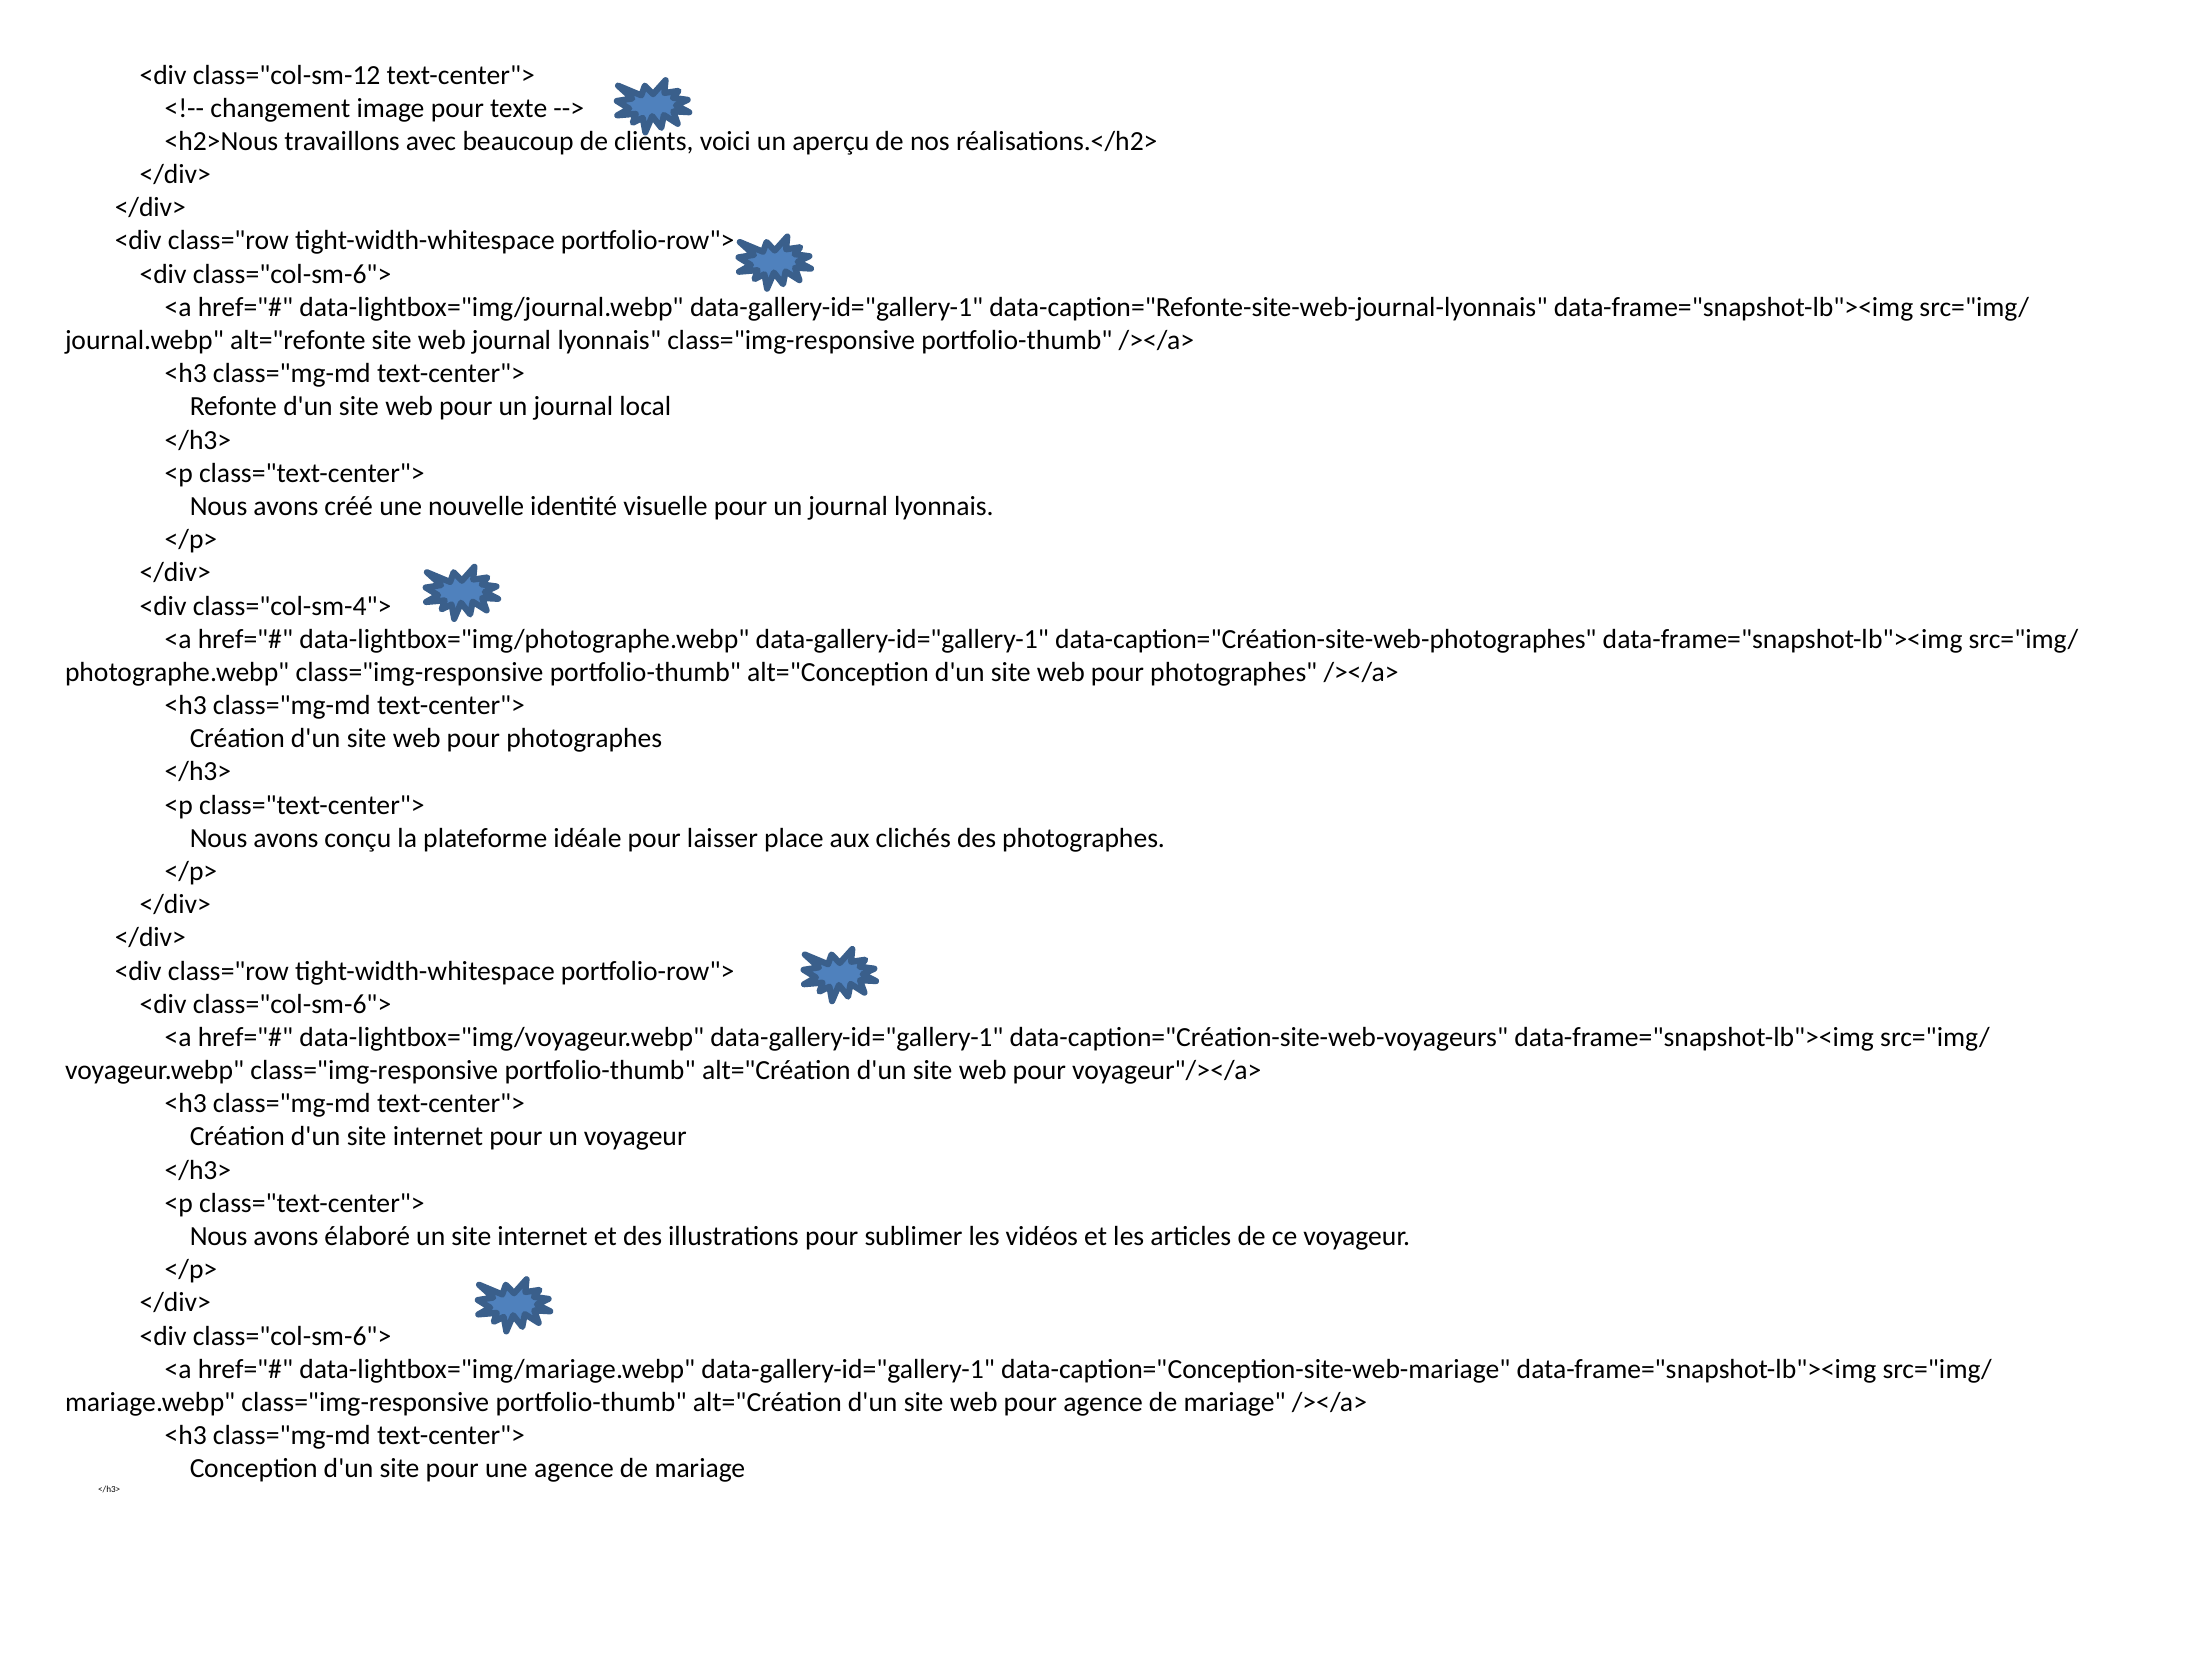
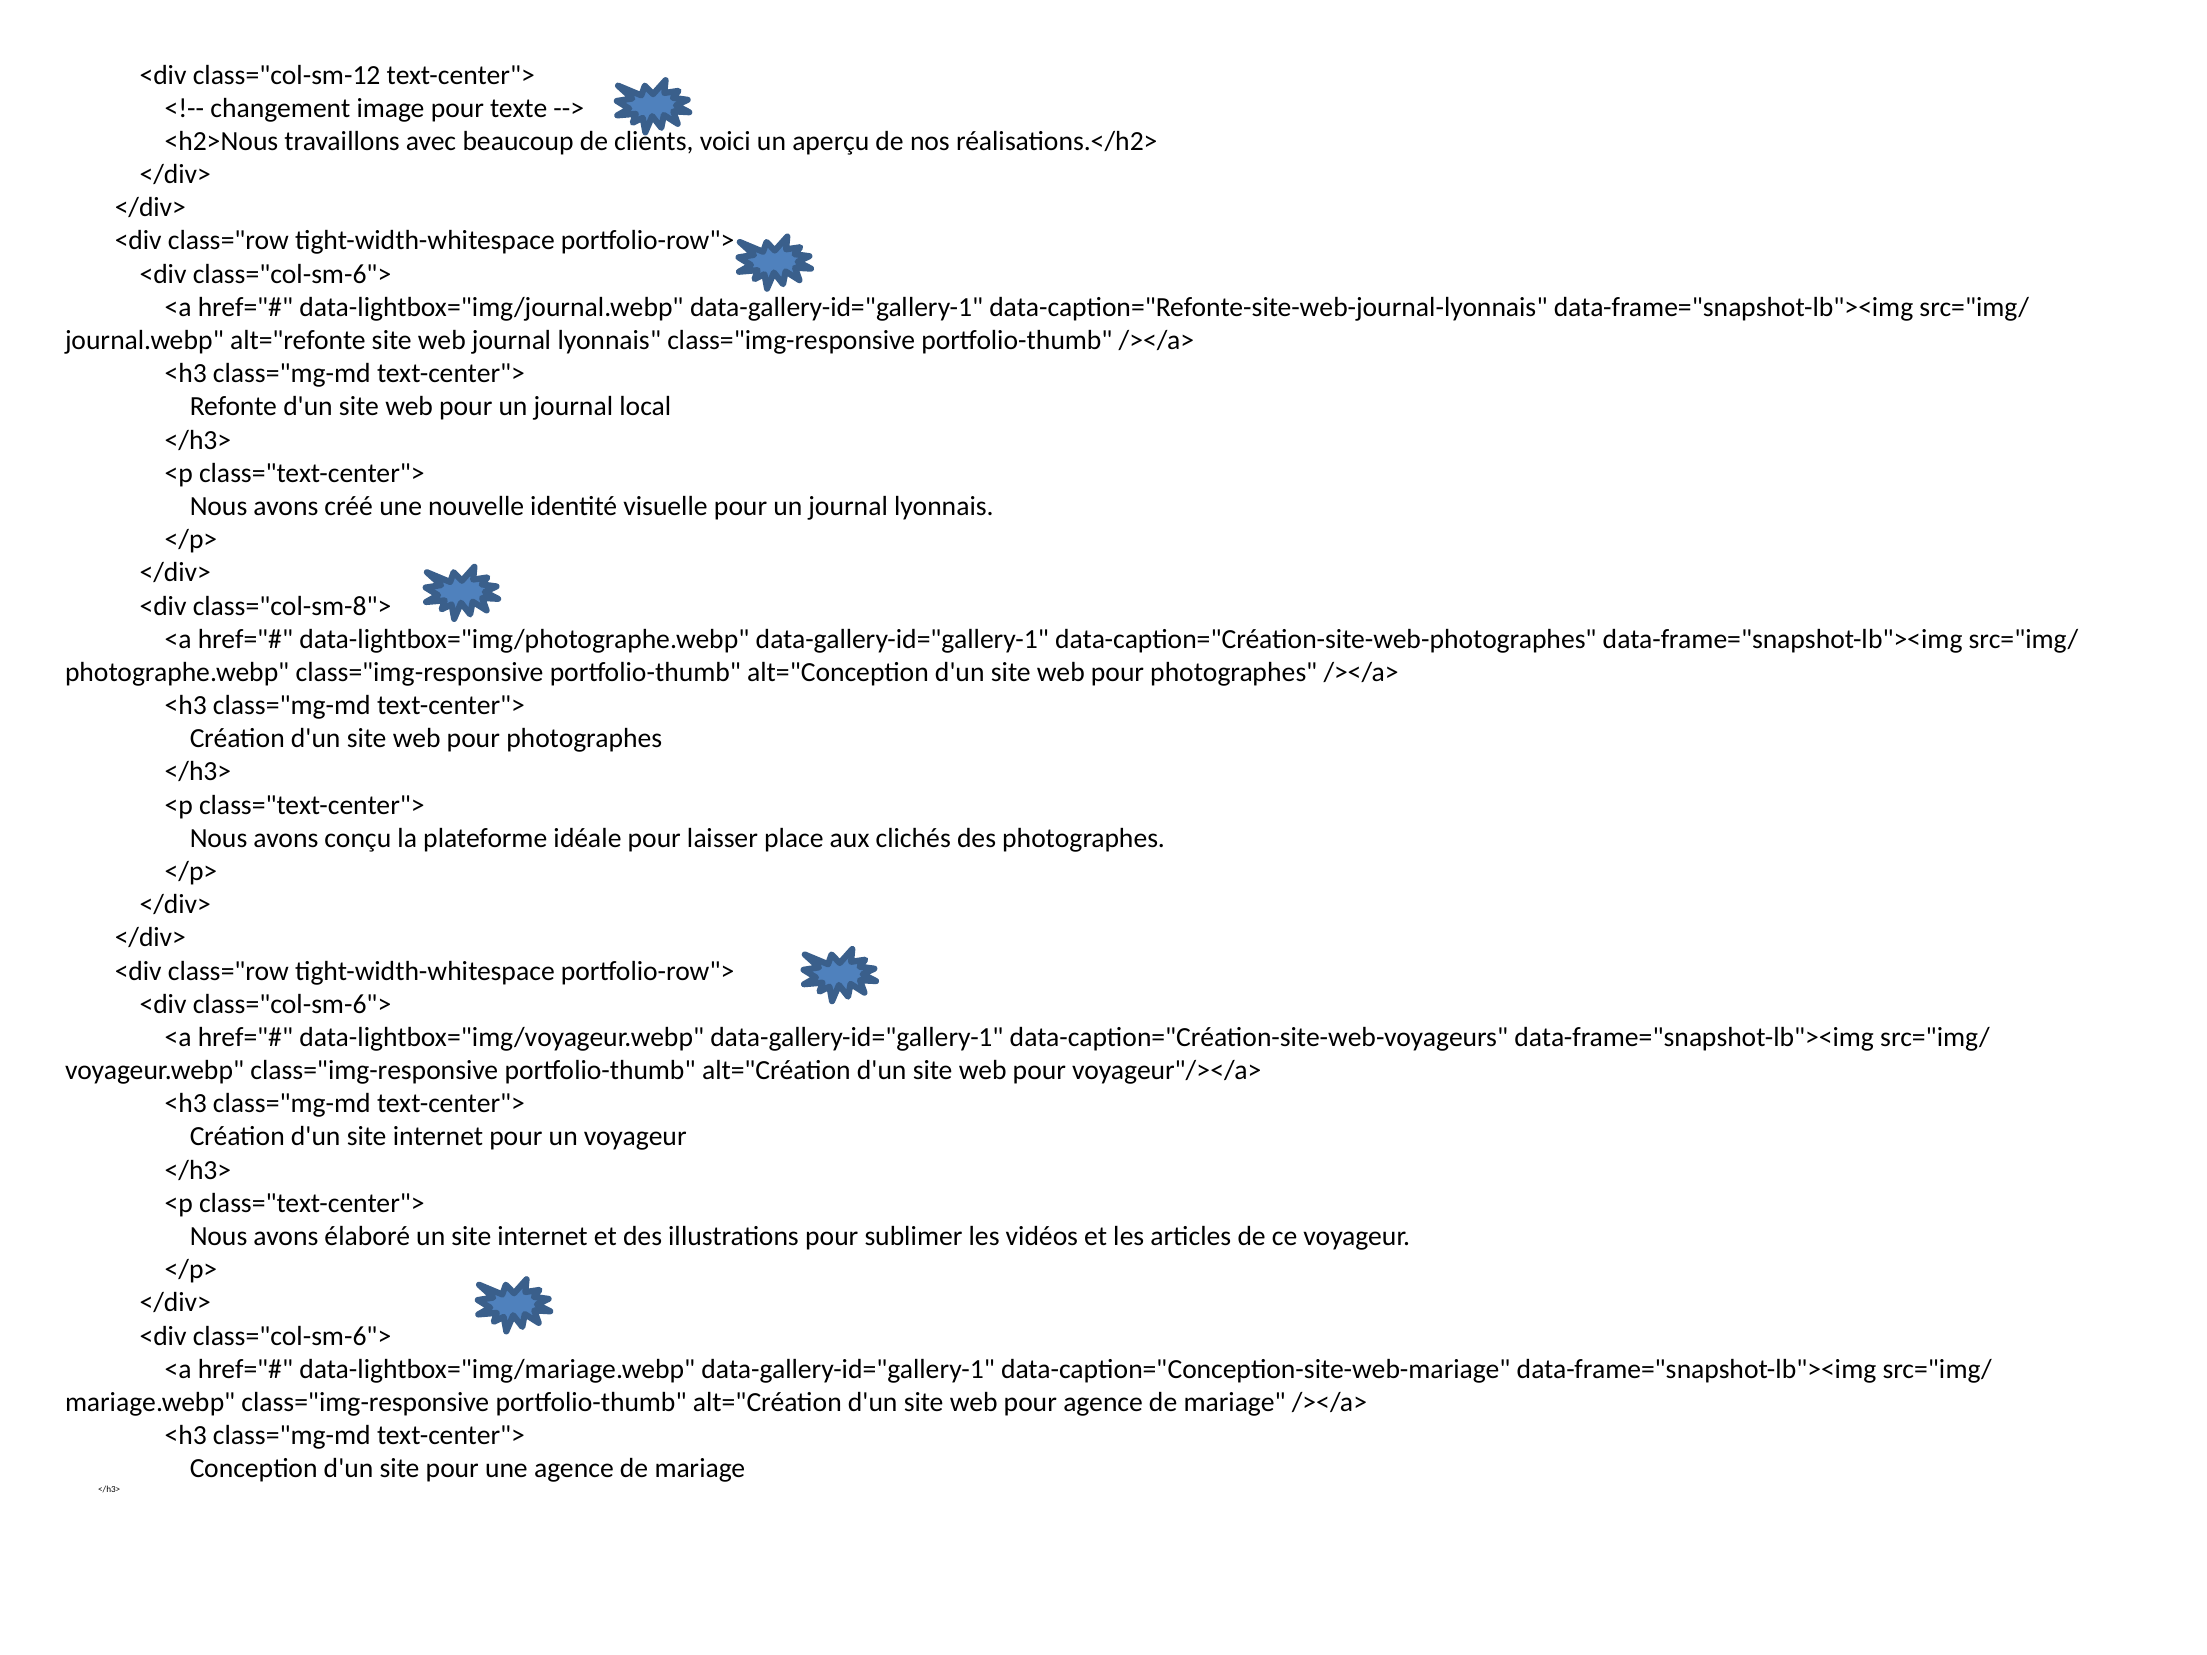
class="col-sm-4">: class="col-sm-4"> -> class="col-sm-8">
